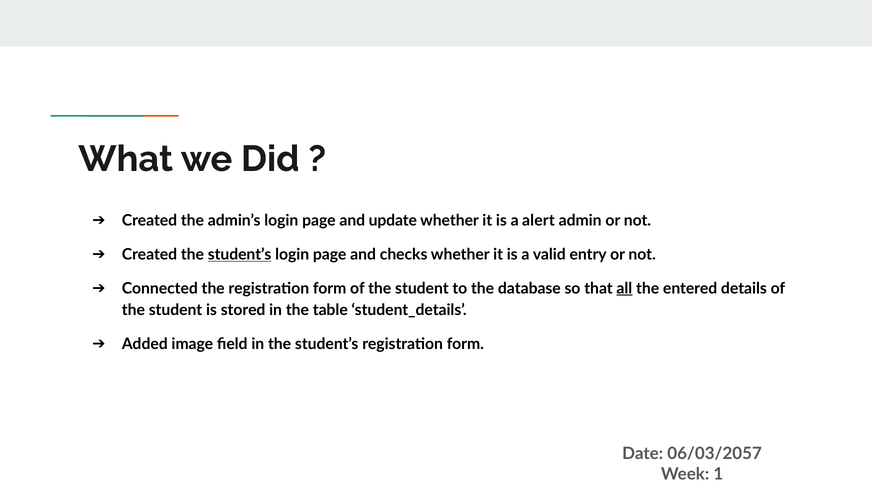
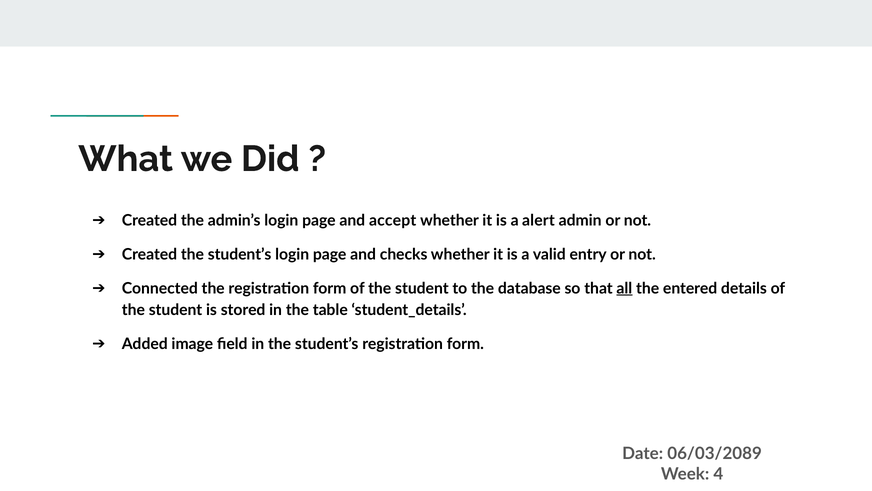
update: update -> accept
student’s at (240, 254) underline: present -> none
06/03/2057: 06/03/2057 -> 06/03/2089
1: 1 -> 4
